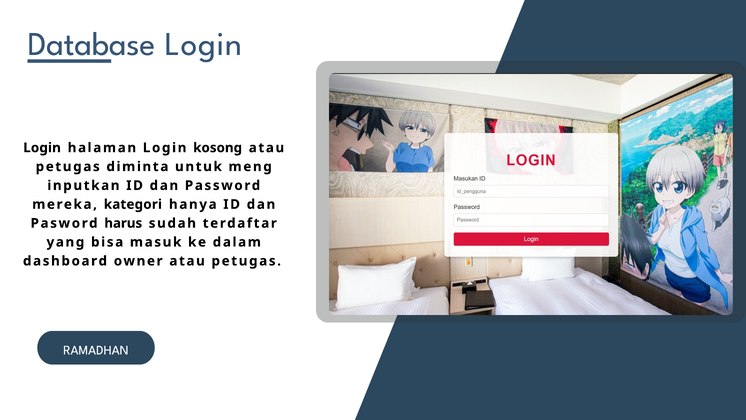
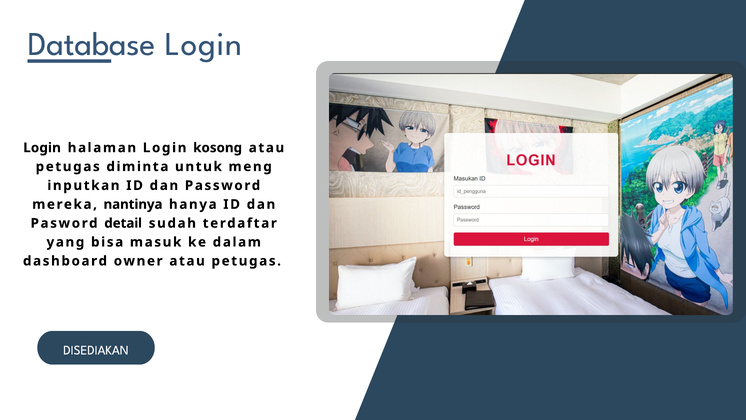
kategori: kategori -> nantinya
harus: harus -> detail
RAMADHAN: RAMADHAN -> DISEDIAKAN
